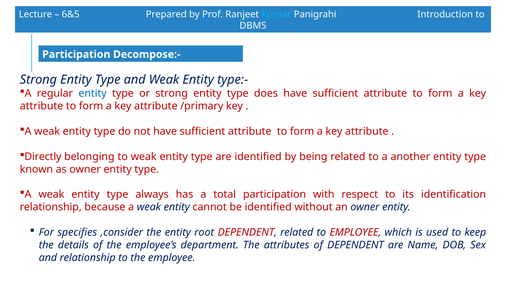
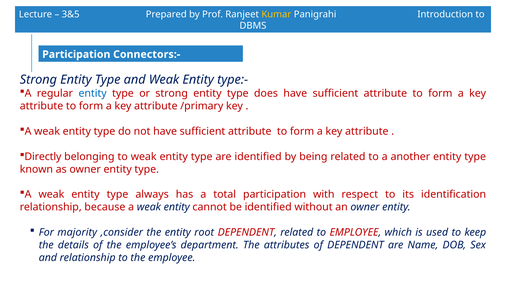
6&5: 6&5 -> 3&5
Kumar colour: light blue -> yellow
Decompose:-: Decompose:- -> Connectors:-
specifies: specifies -> majority
